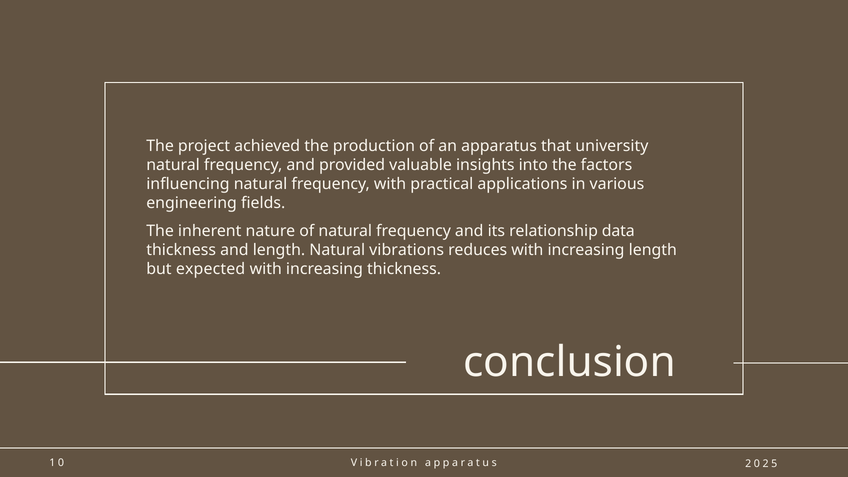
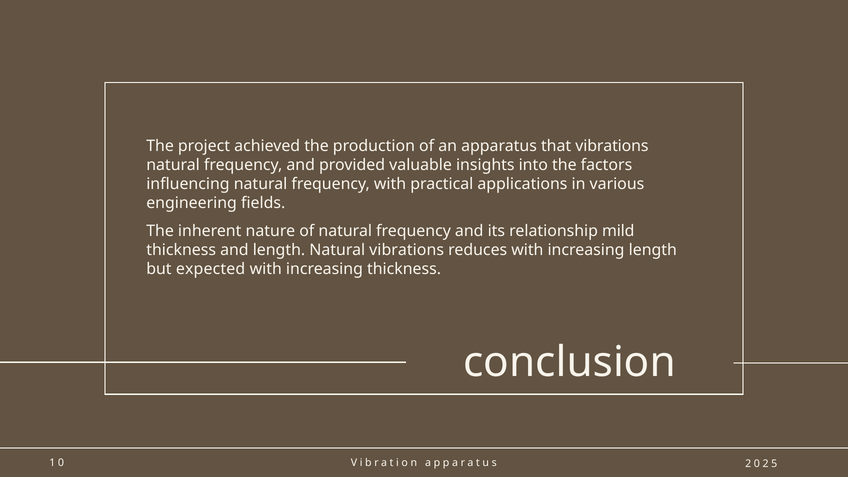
that university: university -> vibrations
data: data -> mild
